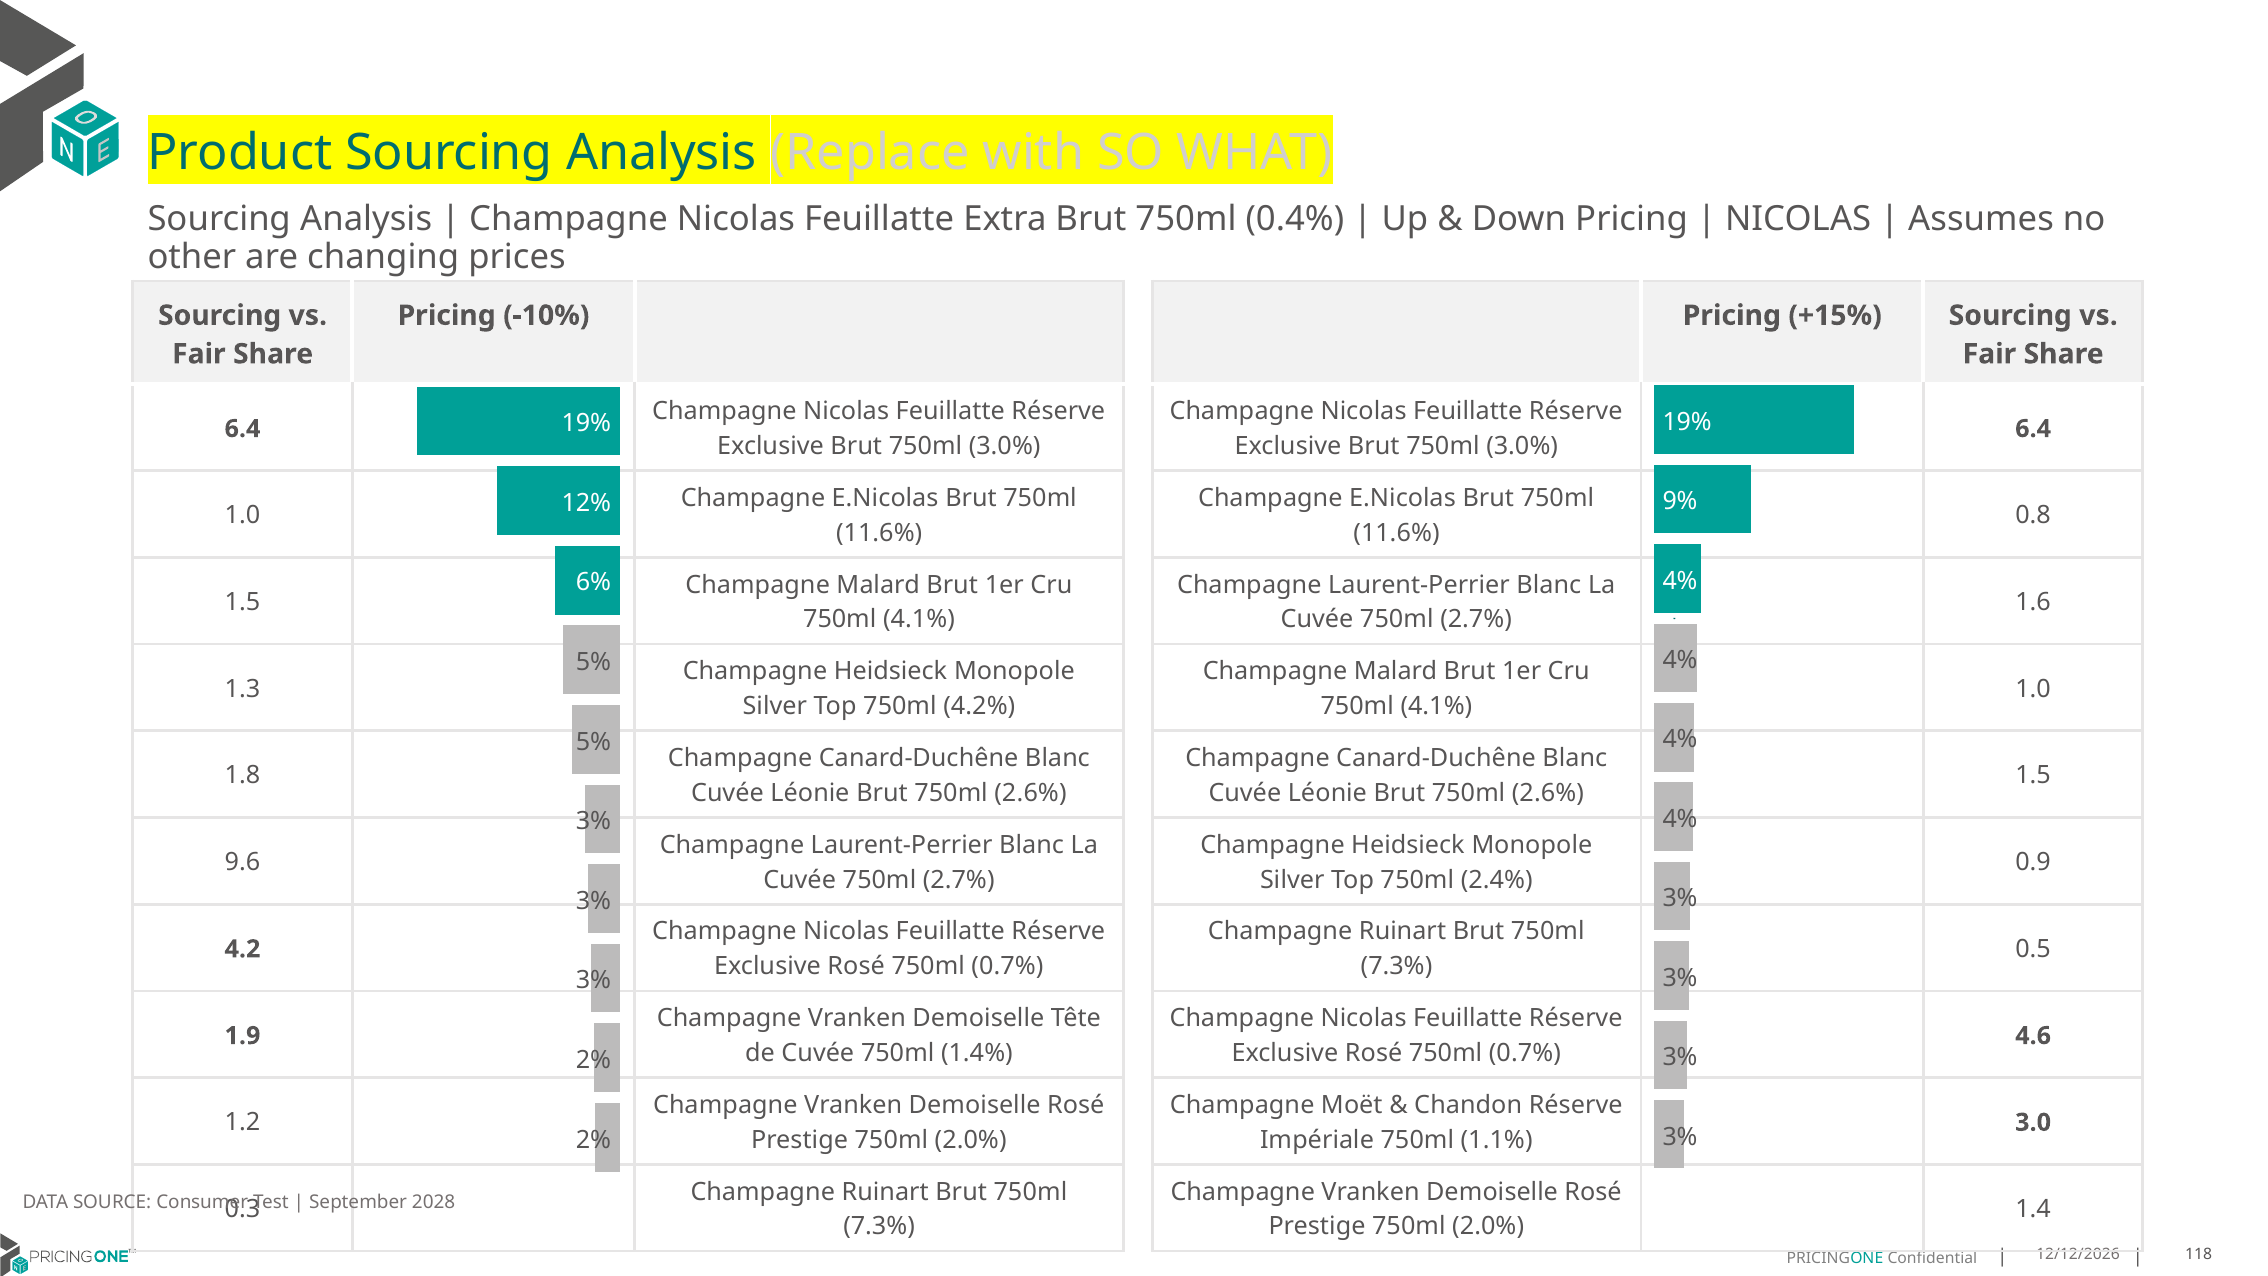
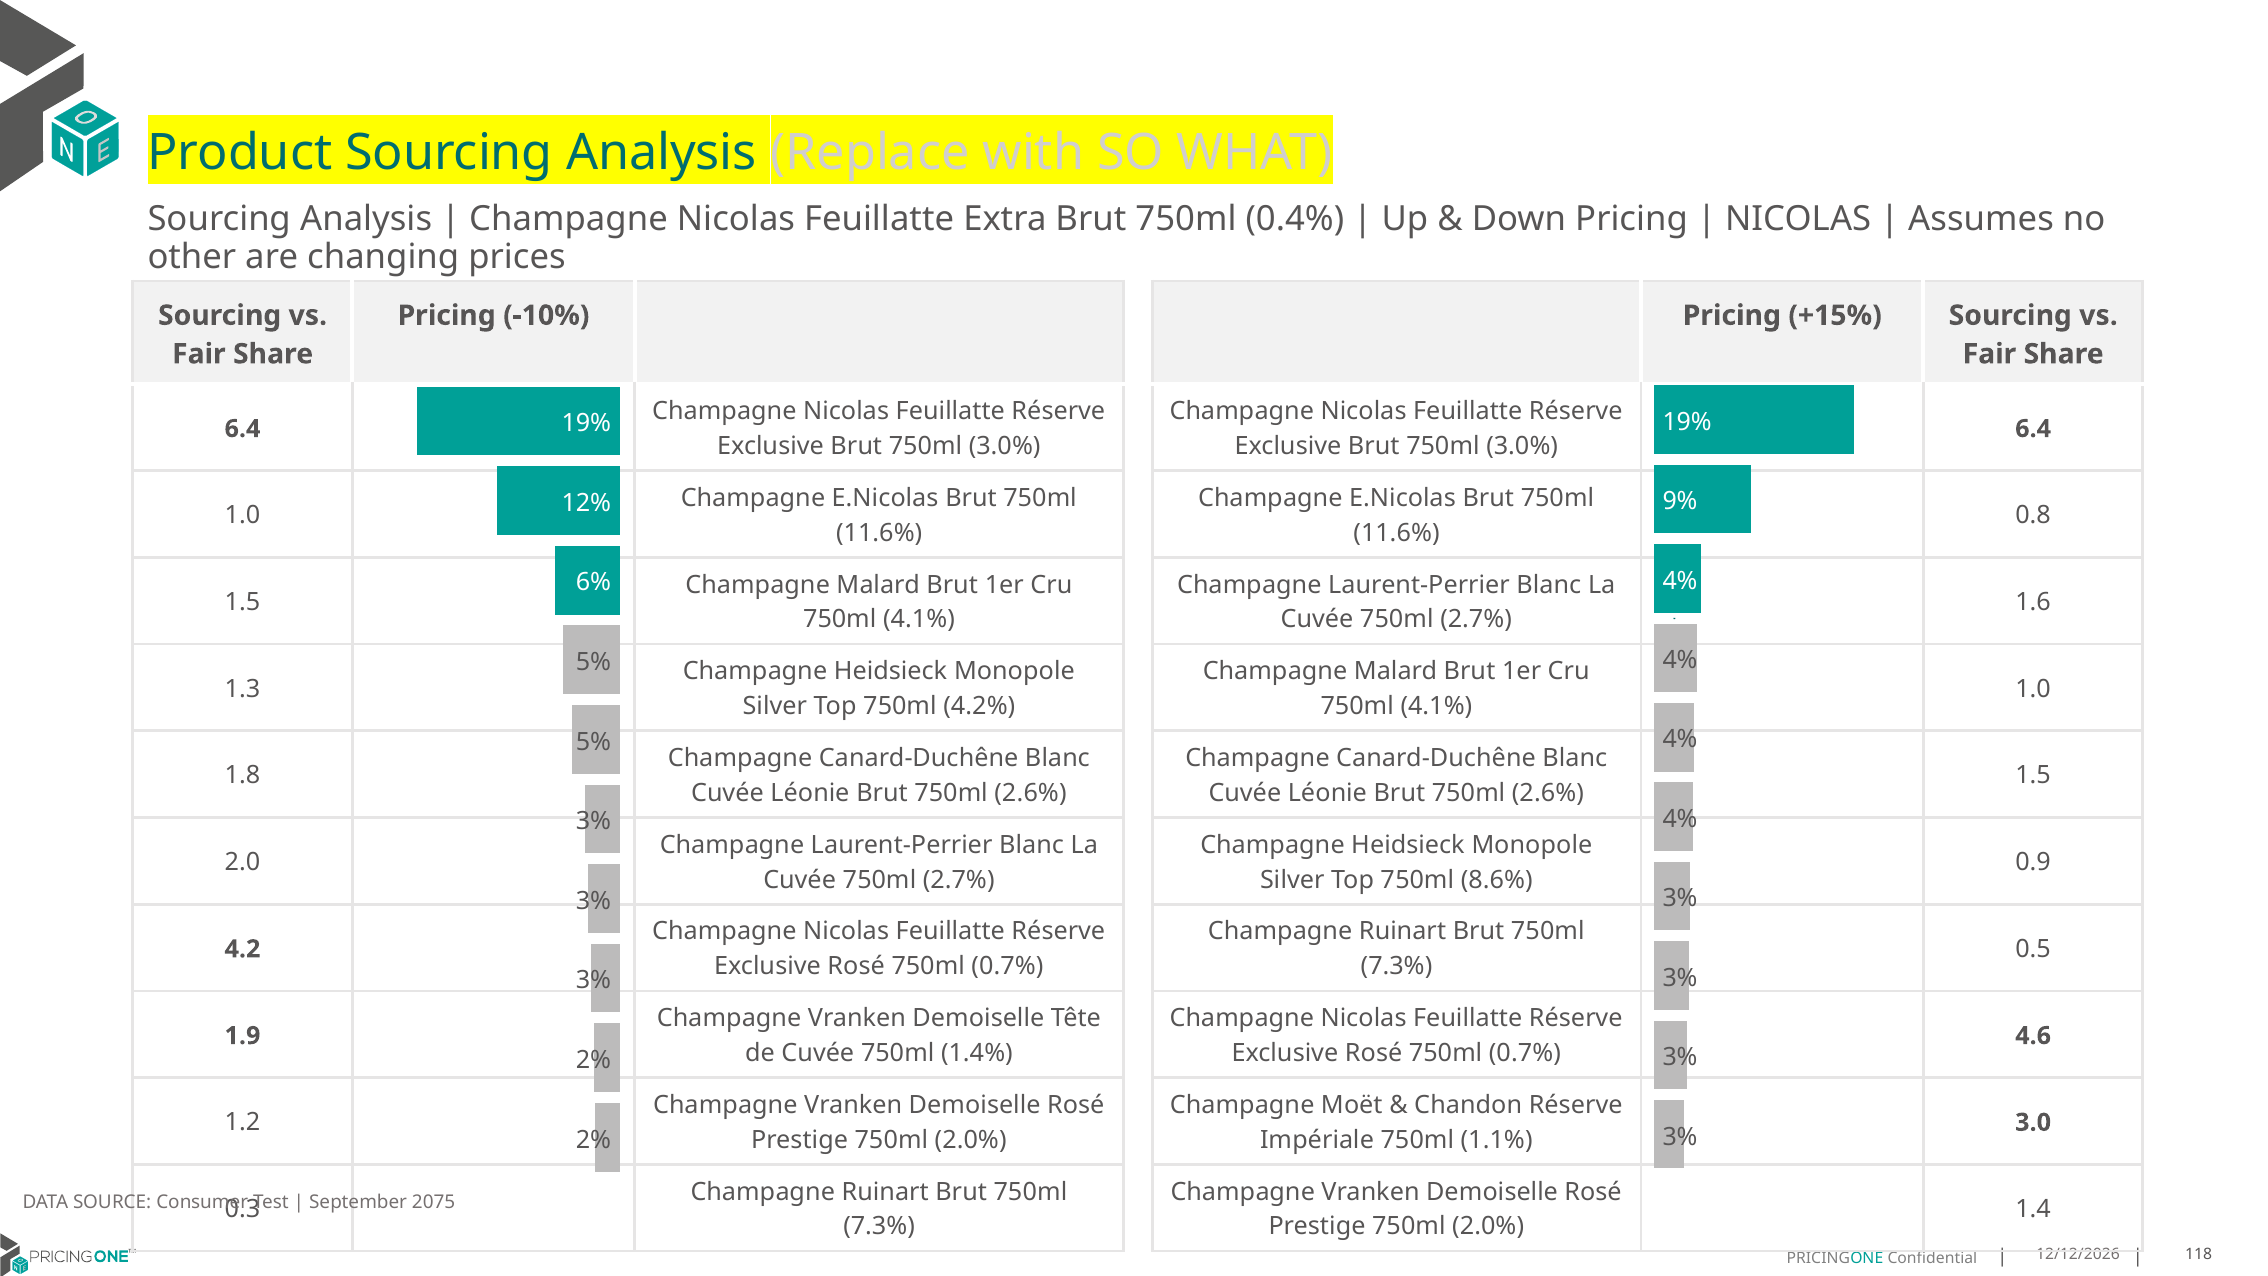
9.6: 9.6 -> 2.0
2.4%: 2.4% -> 8.6%
2028: 2028 -> 2075
